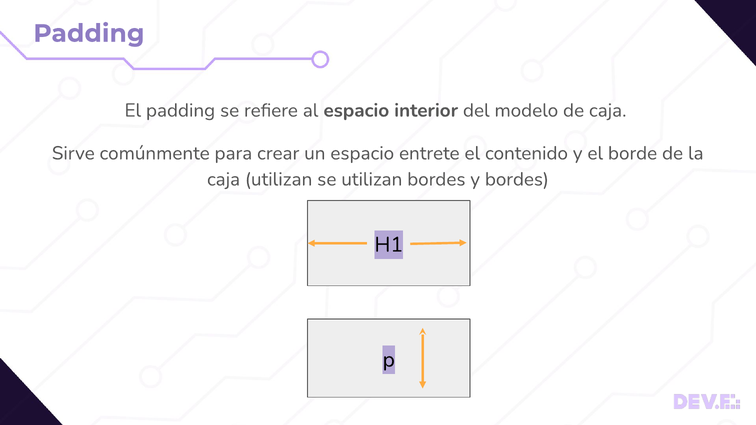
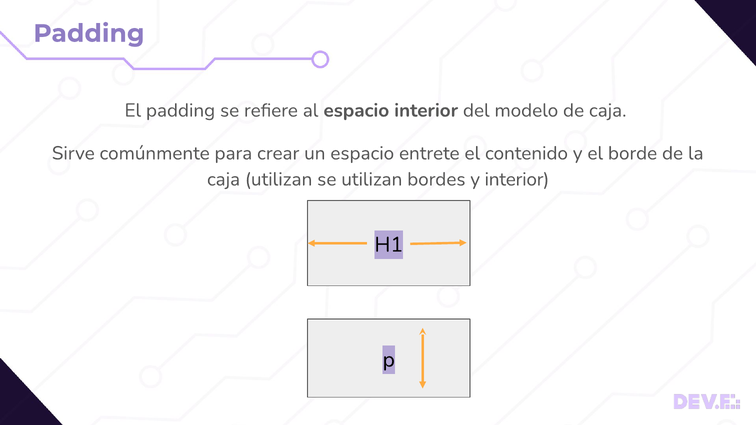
y bordes: bordes -> interior
